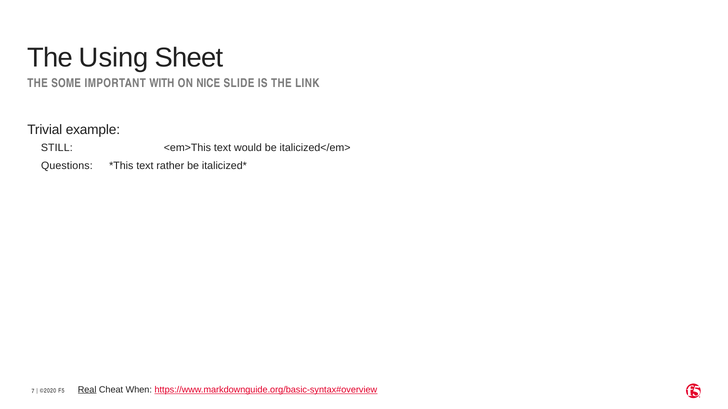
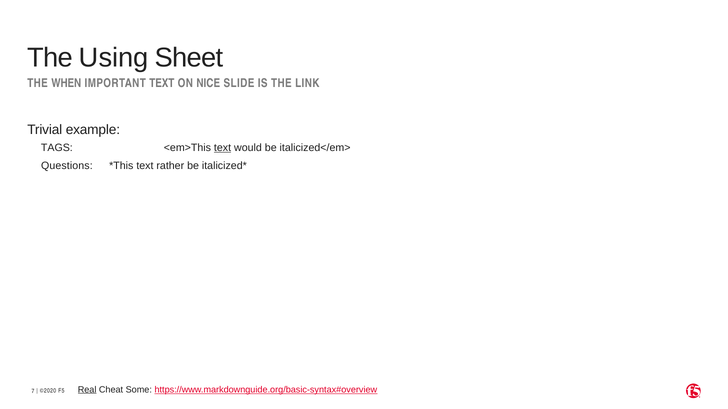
SOME: SOME -> WHEN
IMPORTANT WITH: WITH -> TEXT
STILL: STILL -> TAGS
text at (223, 148) underline: none -> present
When: When -> Some
